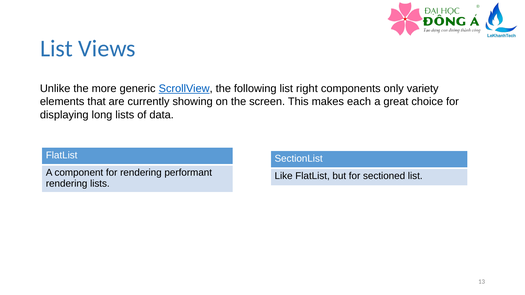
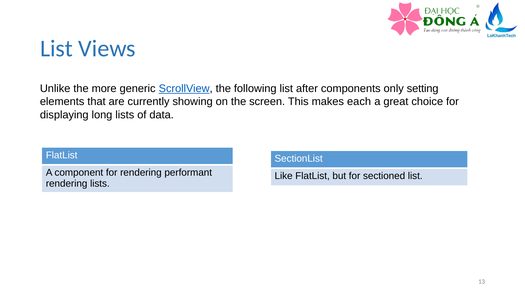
right: right -> after
variety: variety -> setting
